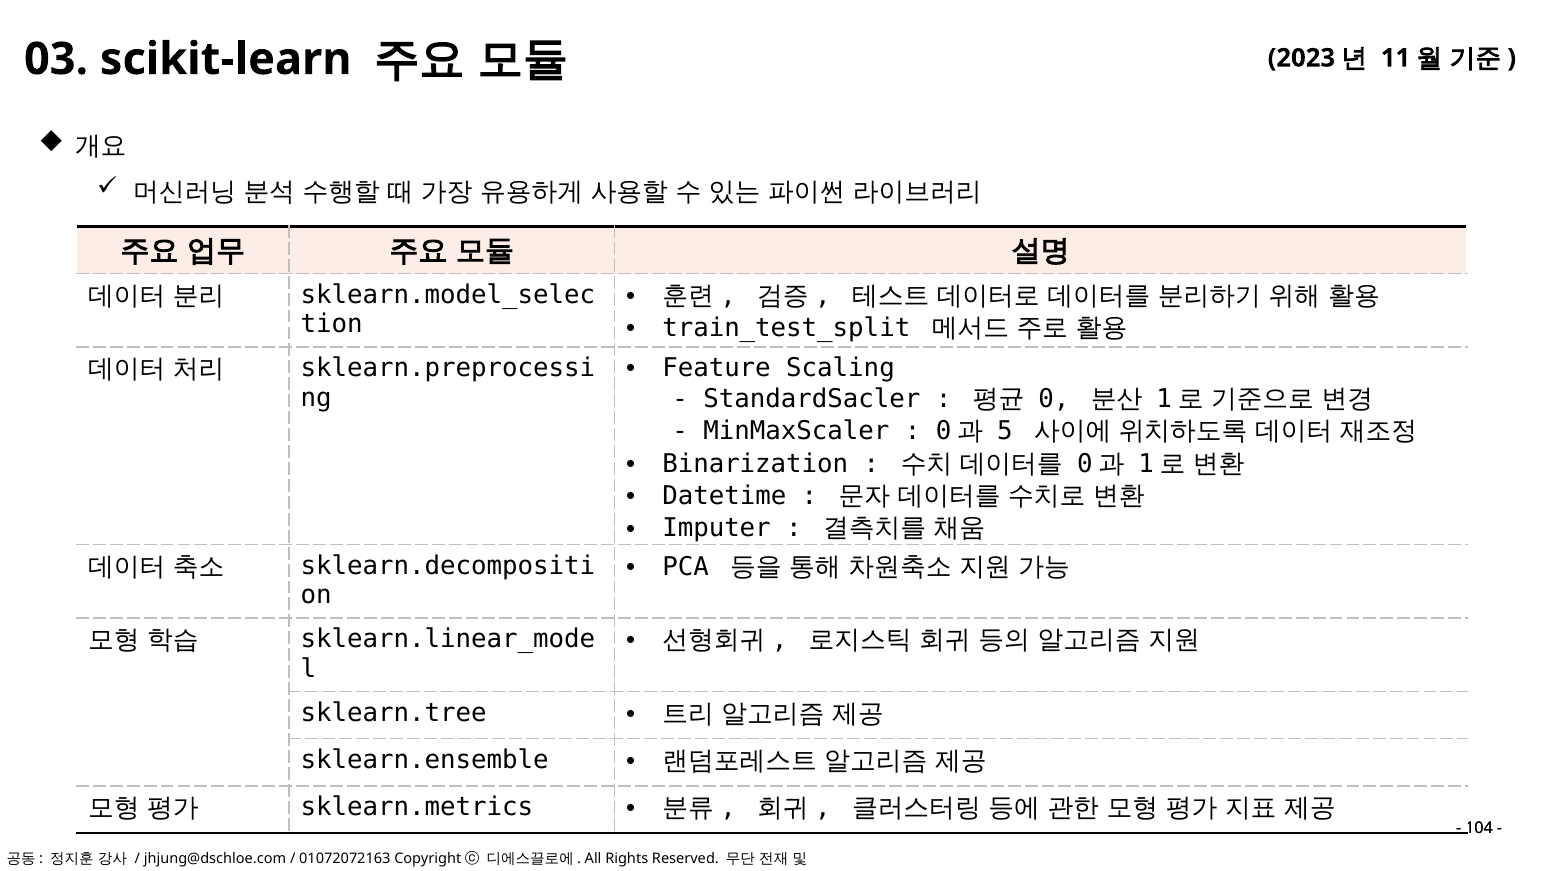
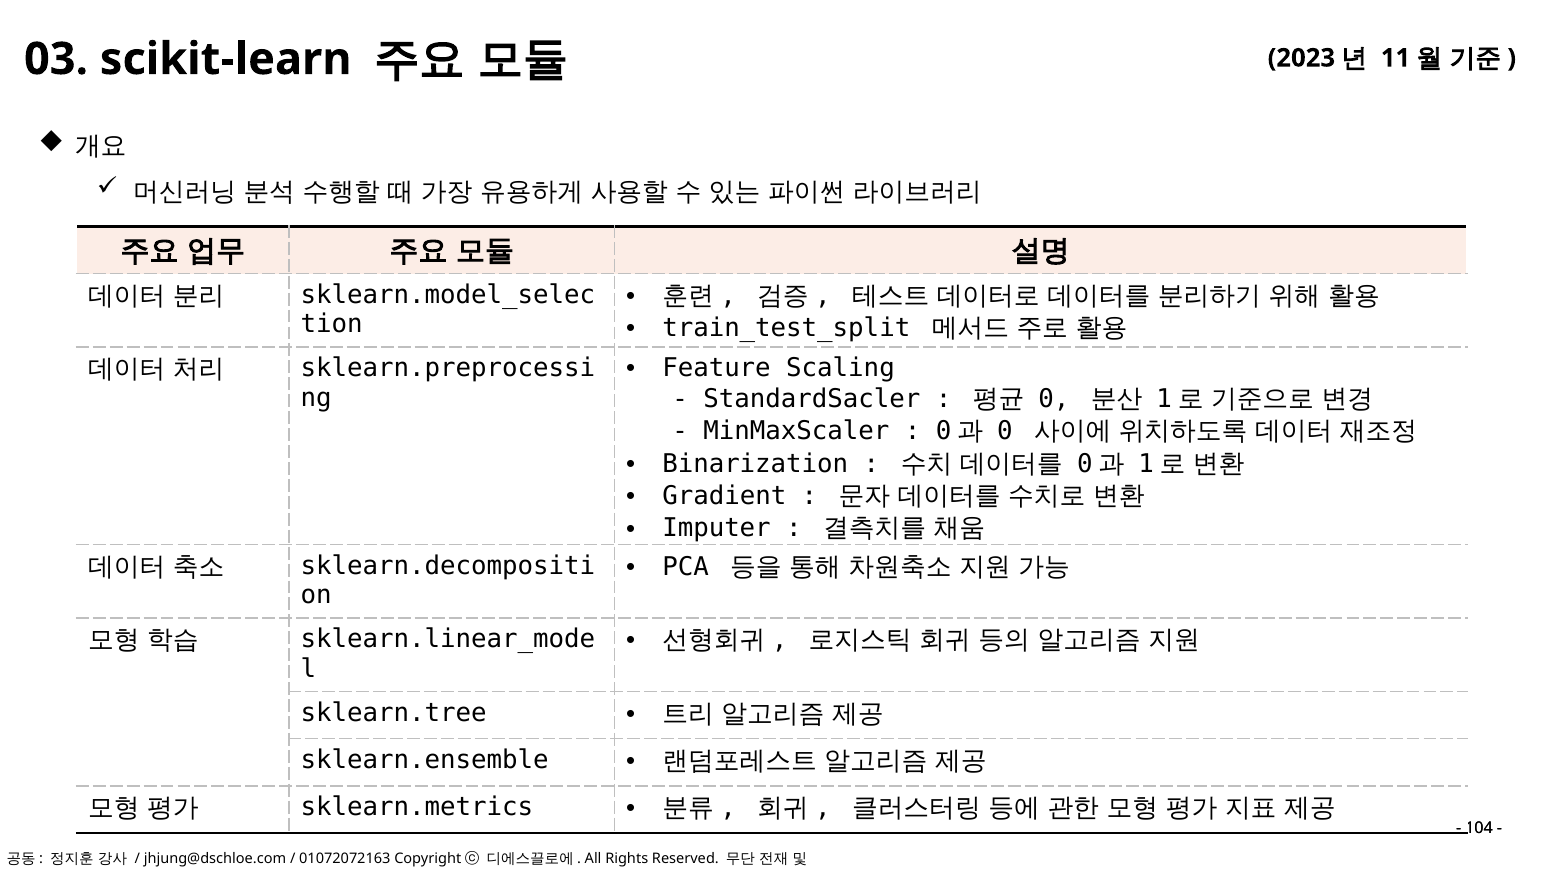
5 at (1005, 431): 5 -> 0
Datetime: Datetime -> Gradient
